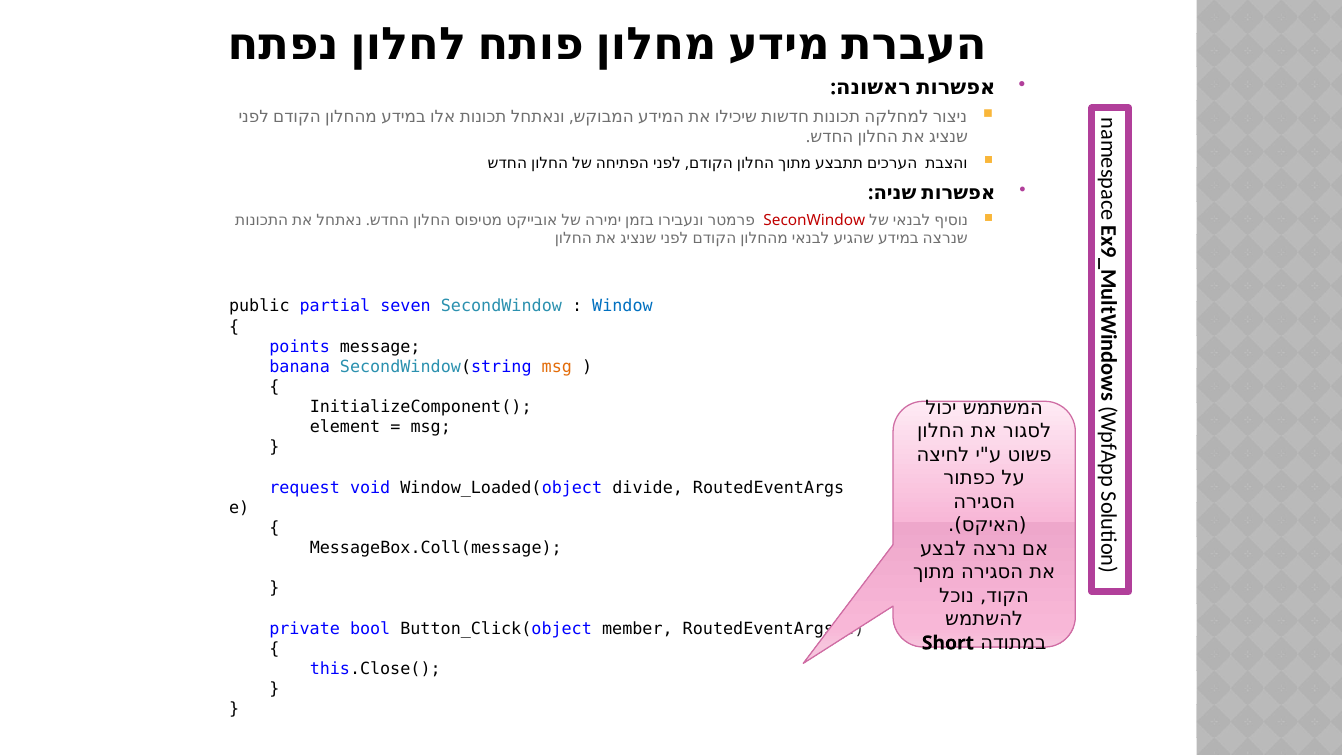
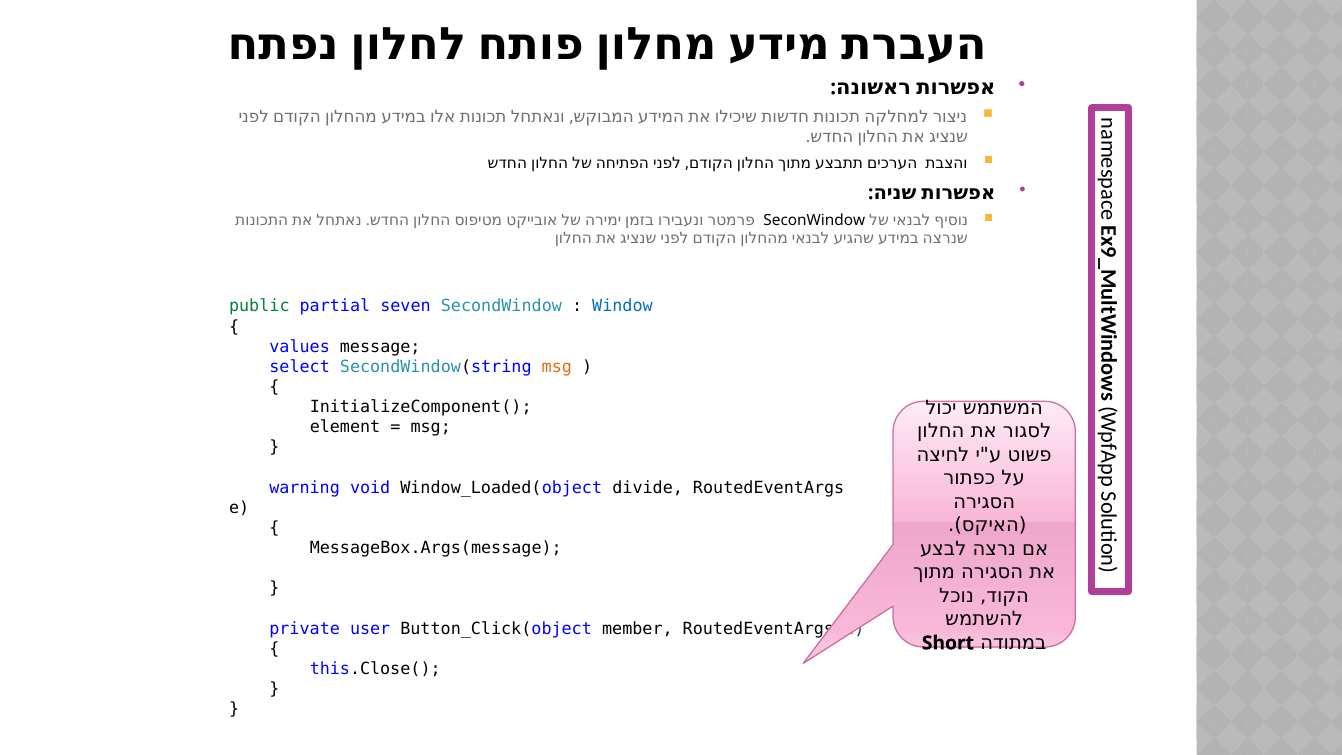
SeconWindow colour: red -> black
public colour: black -> green
points: points -> values
banana: banana -> select
request: request -> warning
MessageBox.Coll(message: MessageBox.Coll(message -> MessageBox.Args(message
bool: bool -> user
